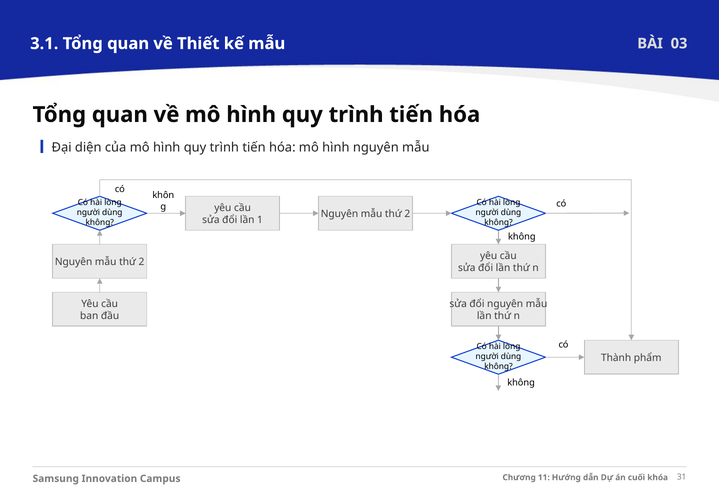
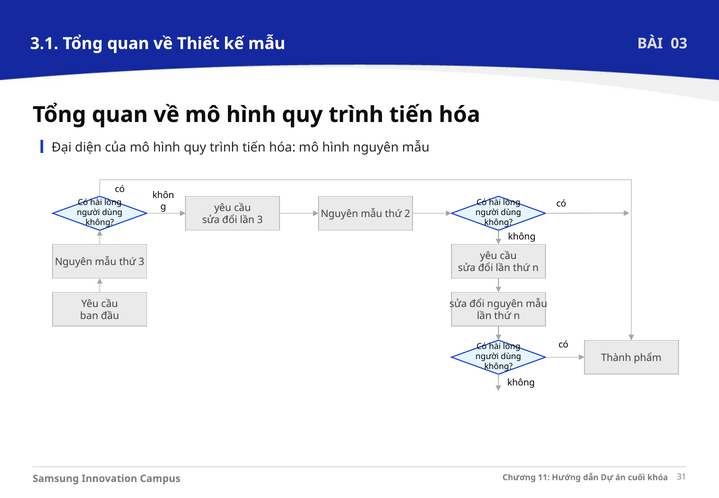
lần 1: 1 -> 3
2 at (141, 262): 2 -> 3
